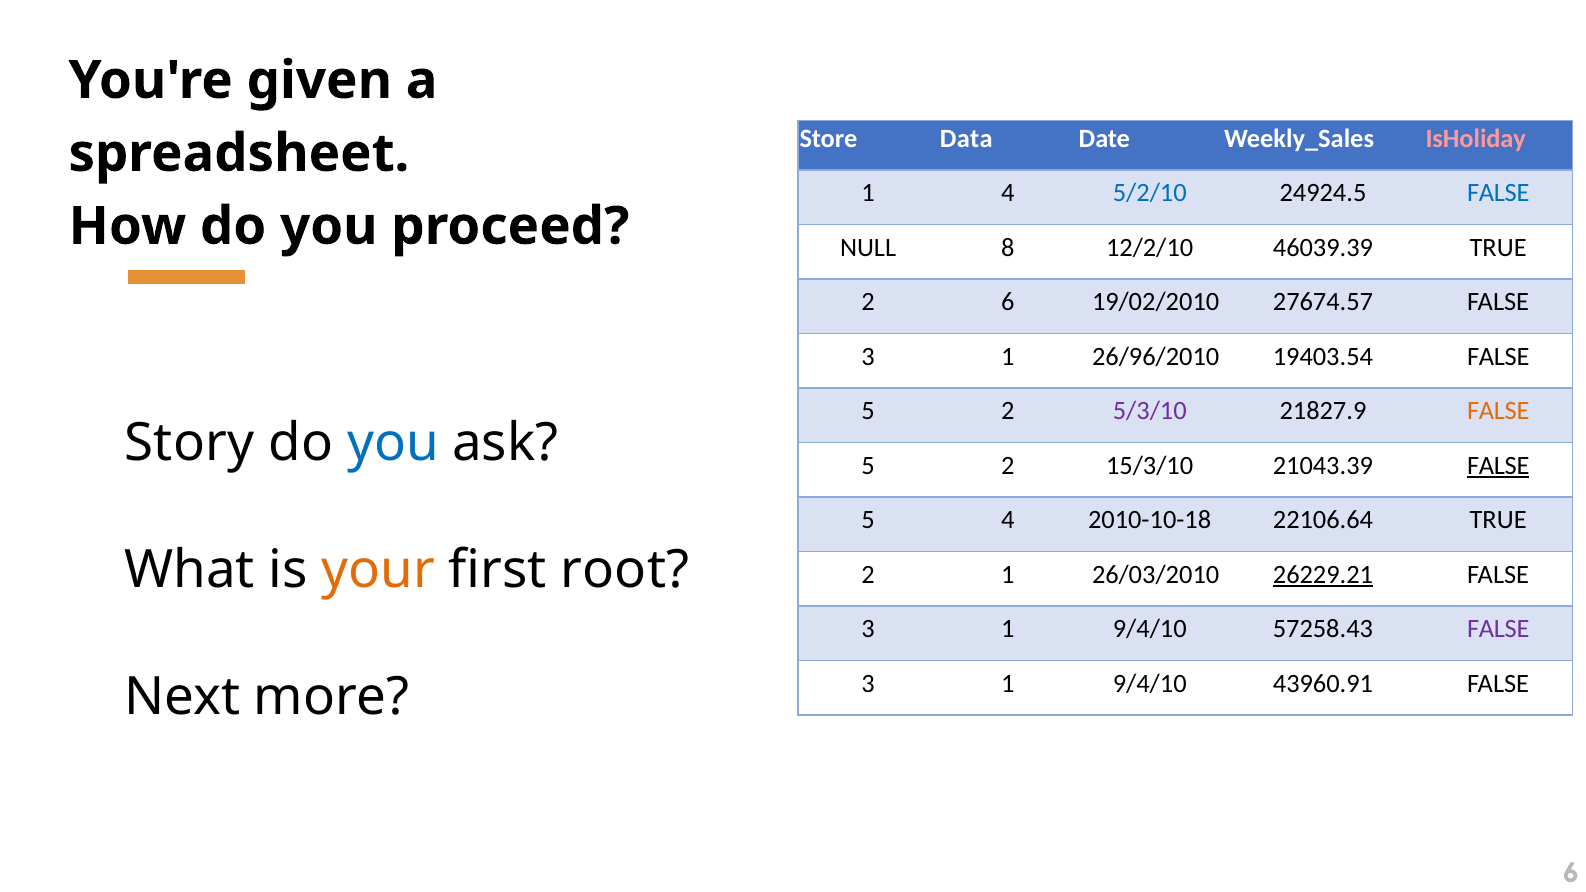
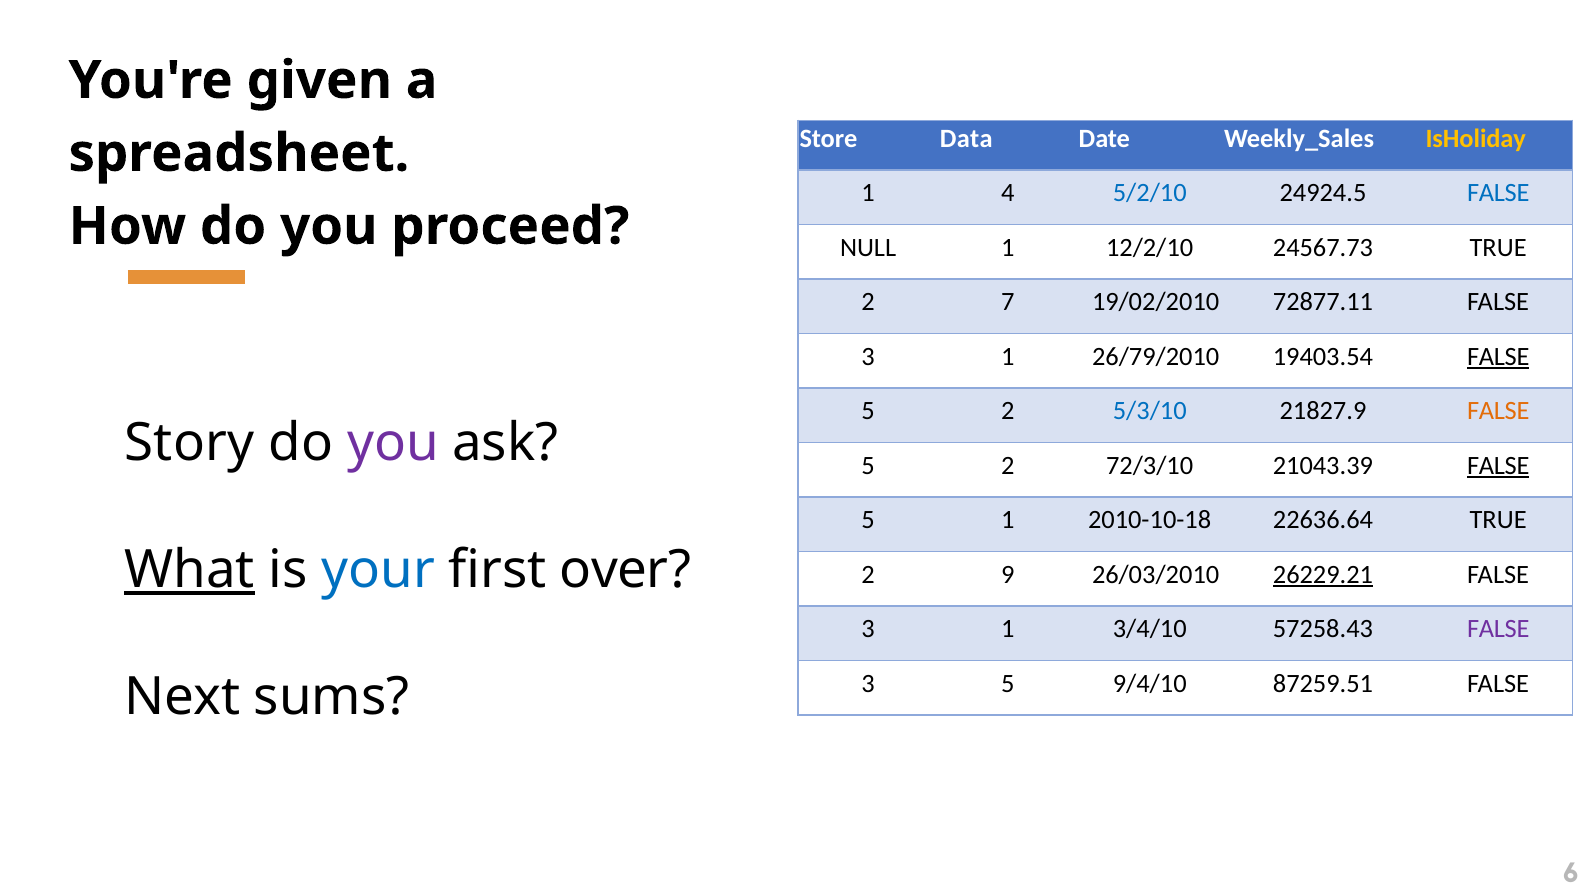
IsHoliday colour: pink -> yellow
NULL 8: 8 -> 1
46039.39: 46039.39 -> 24567.73
2 6: 6 -> 7
27674.57: 27674.57 -> 72877.11
26/96/2010: 26/96/2010 -> 26/79/2010
FALSE at (1498, 357) underline: none -> present
5/3/10 colour: purple -> blue
you at (393, 444) colour: blue -> purple
15/3/10: 15/3/10 -> 72/3/10
5 4: 4 -> 1
22106.64: 22106.64 -> 22636.64
What underline: none -> present
your colour: orange -> blue
root: root -> over
2 1: 1 -> 9
9/4/10 at (1150, 629): 9/4/10 -> 3/4/10
1 at (1008, 684): 1 -> 5
43960.91: 43960.91 -> 87259.51
more: more -> sums
